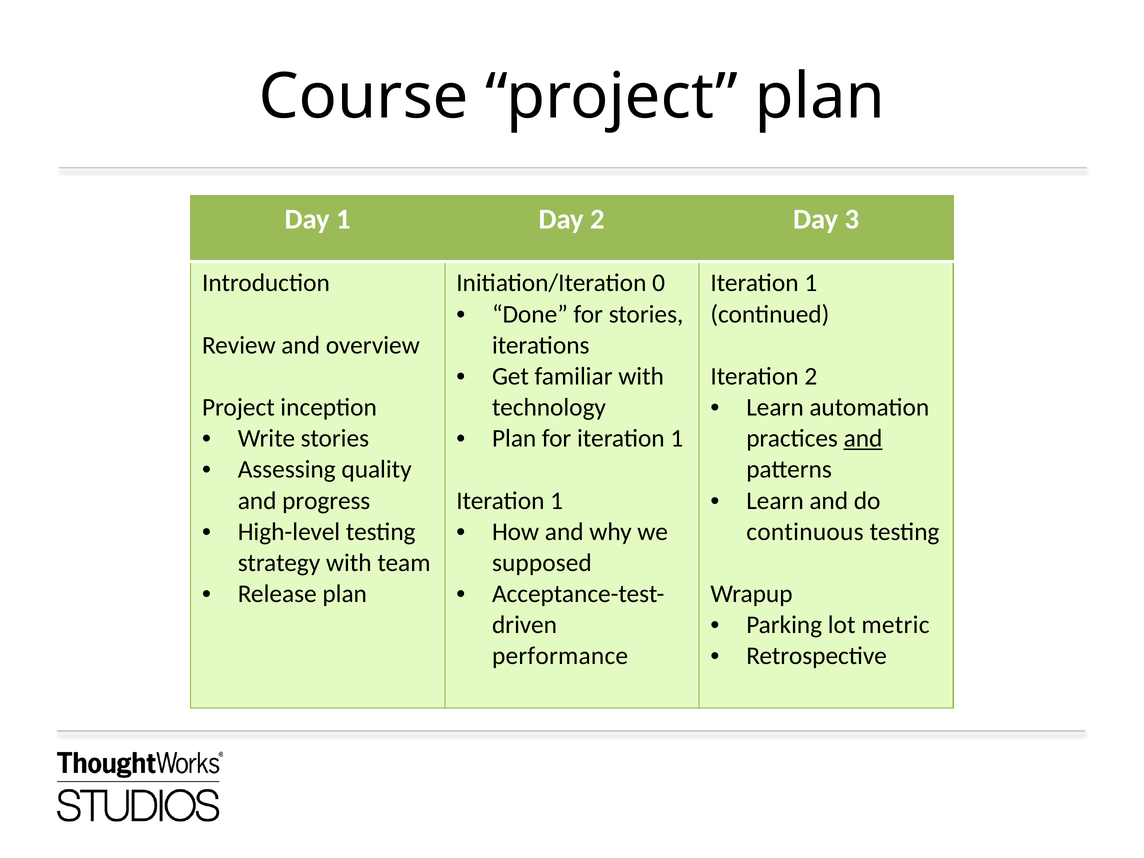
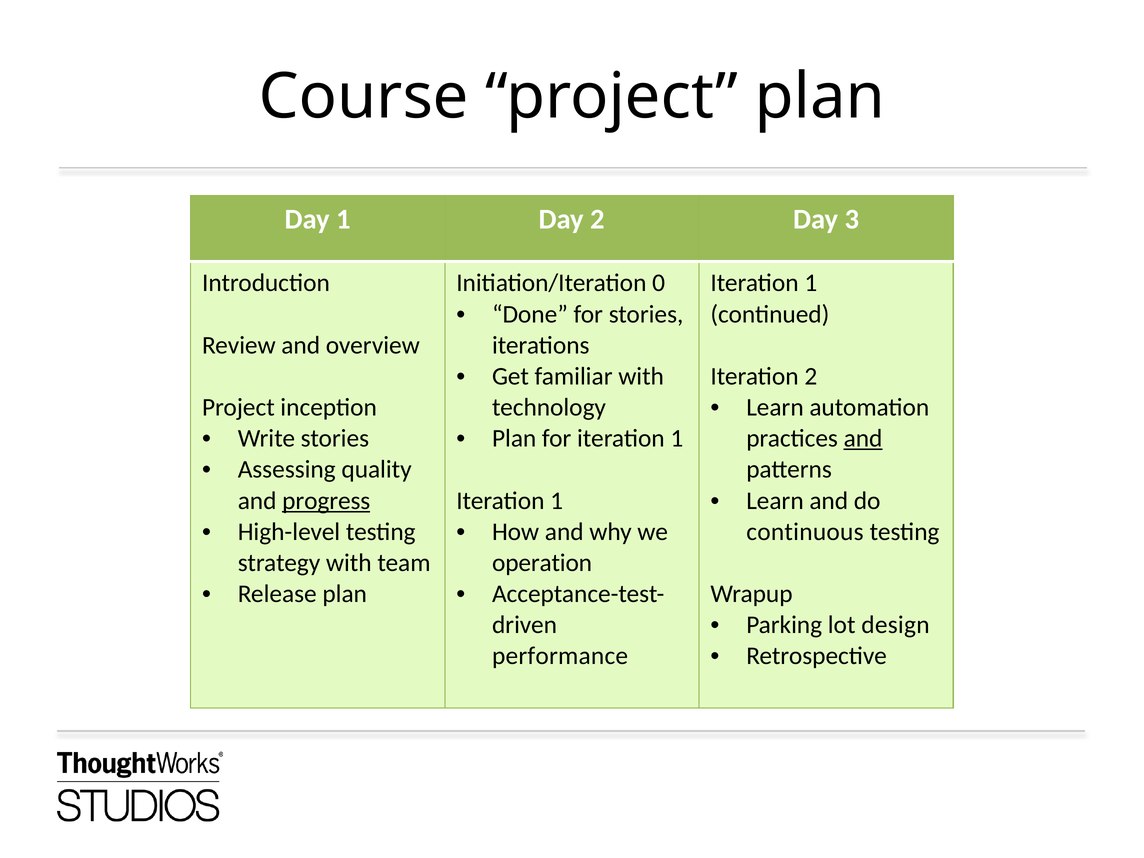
progress underline: none -> present
supposed: supposed -> operation
metric: metric -> design
